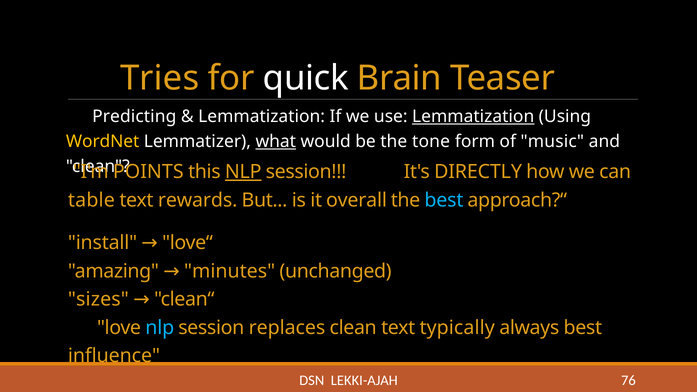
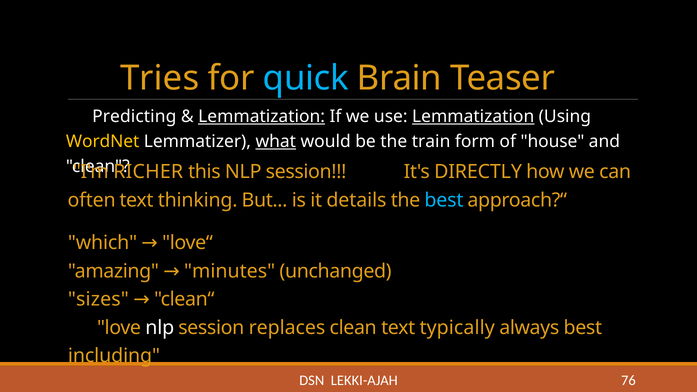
quick colour: white -> light blue
Lemmatization at (262, 116) underline: none -> present
tone: tone -> train
music: music -> house
POINTS: POINTS -> RICHER
NLP at (243, 172) underline: present -> none
table: table -> often
rewards: rewards -> thinking
overall: overall -> details
install: install -> which
nlp at (160, 328) colour: light blue -> white
influence: influence -> including
